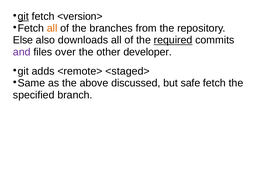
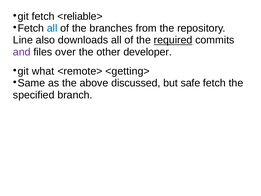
git at (23, 16) underline: present -> none
<version>: <version> -> <reliable>
all at (52, 28) colour: orange -> blue
Else: Else -> Line
adds: adds -> what
<staged>: <staged> -> <getting>
